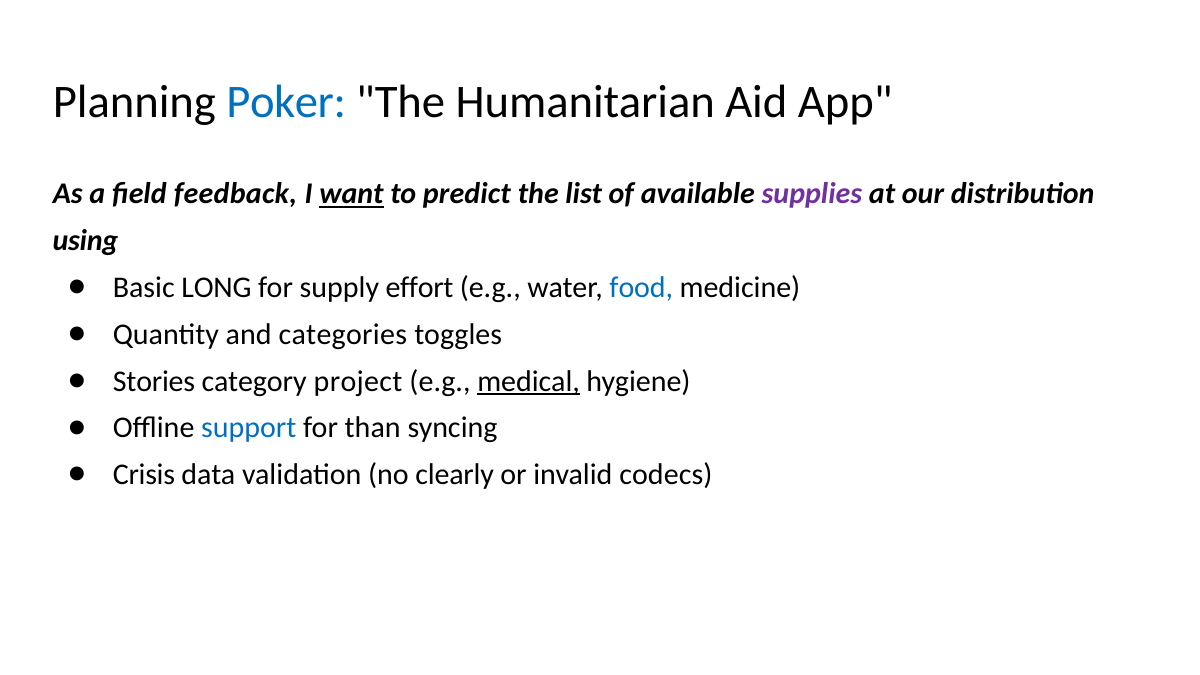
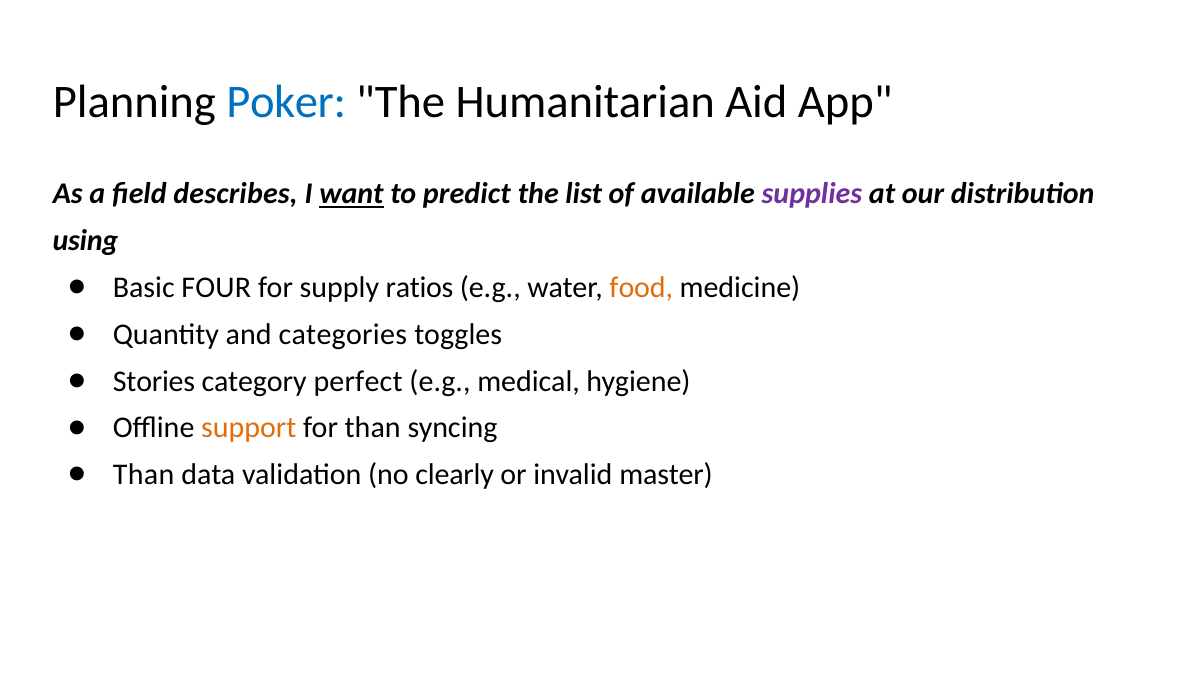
feedback: feedback -> describes
LONG: LONG -> FOUR
effort: effort -> ratios
food colour: blue -> orange
project: project -> perfect
medical underline: present -> none
support colour: blue -> orange
Crisis at (144, 475): Crisis -> Than
codecs: codecs -> master
